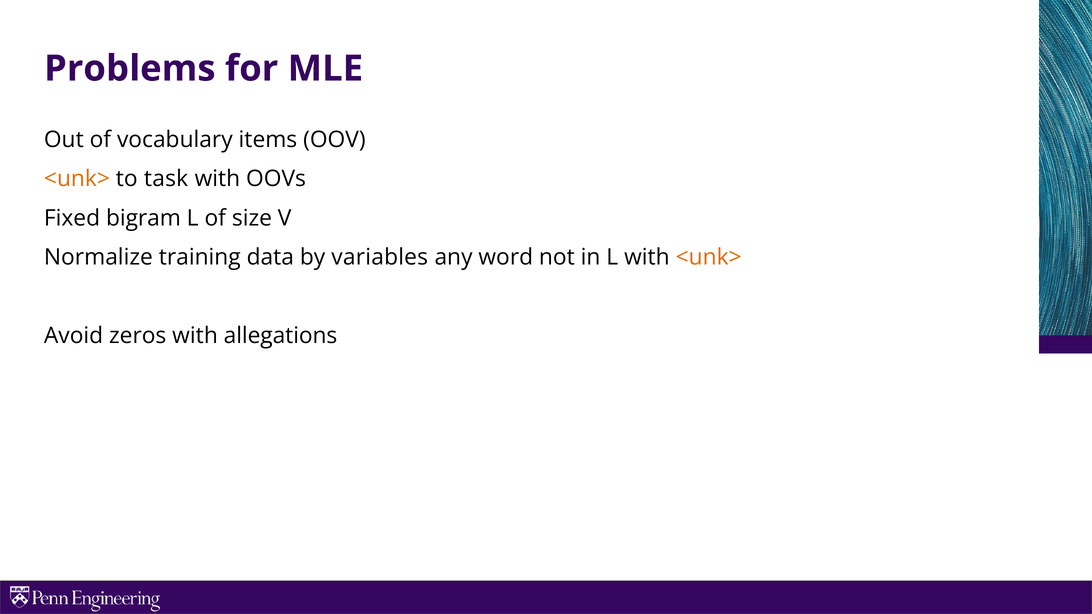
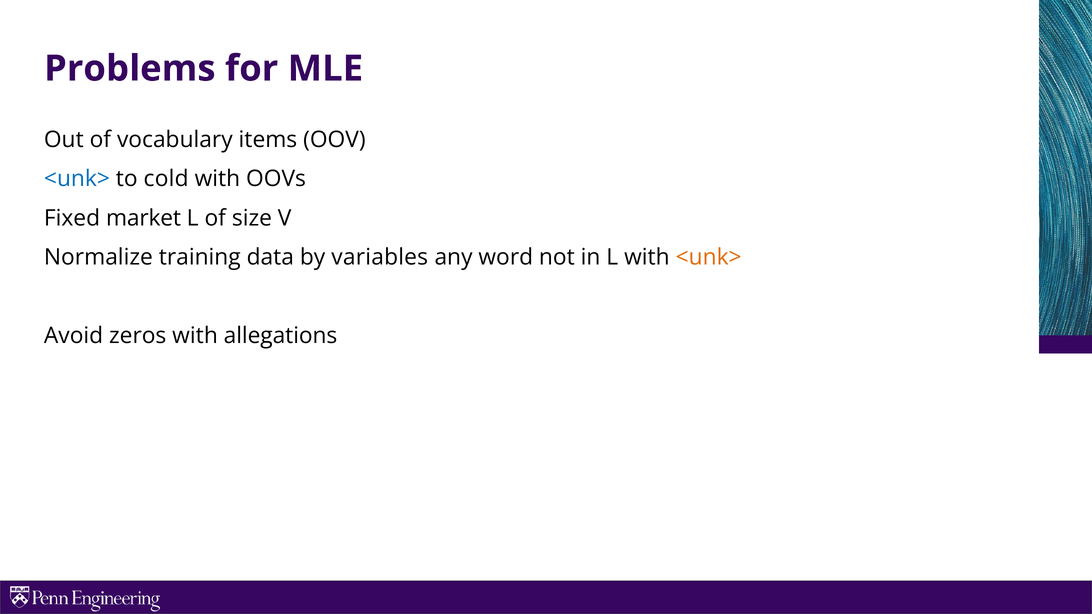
<unk> at (77, 179) colour: orange -> blue
task: task -> cold
bigram: bigram -> market
